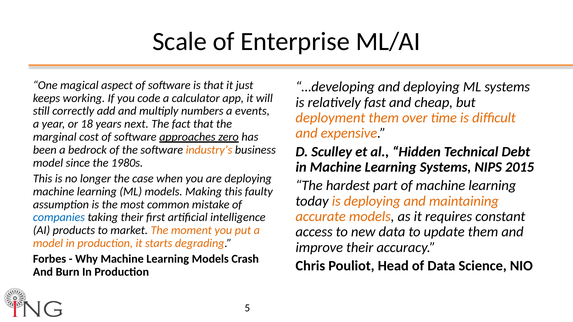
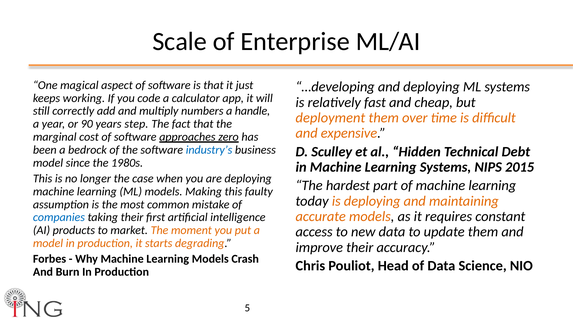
events: events -> handle
18: 18 -> 90
next: next -> step
industry’s colour: orange -> blue
